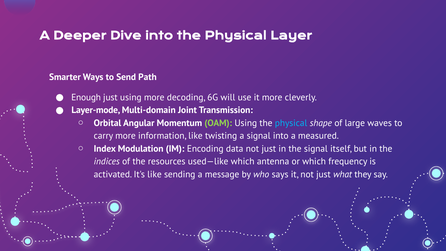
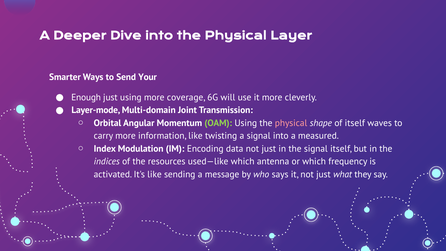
Path: Path -> Your
decoding: decoding -> coverage
physical at (291, 123) colour: light blue -> pink
of large: large -> itself
